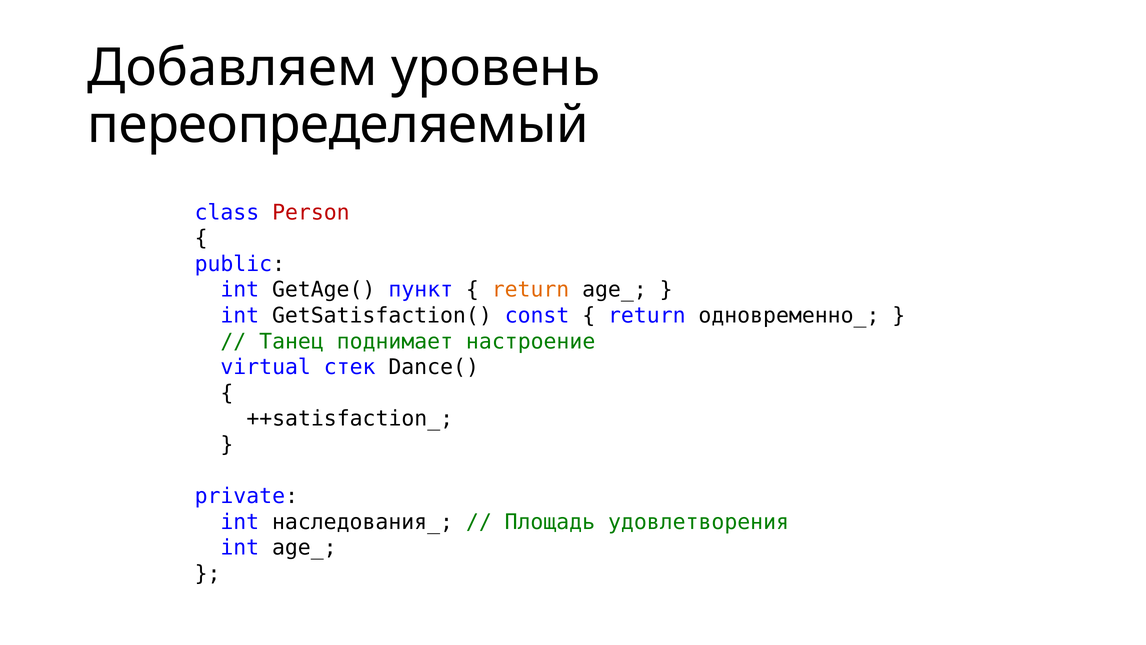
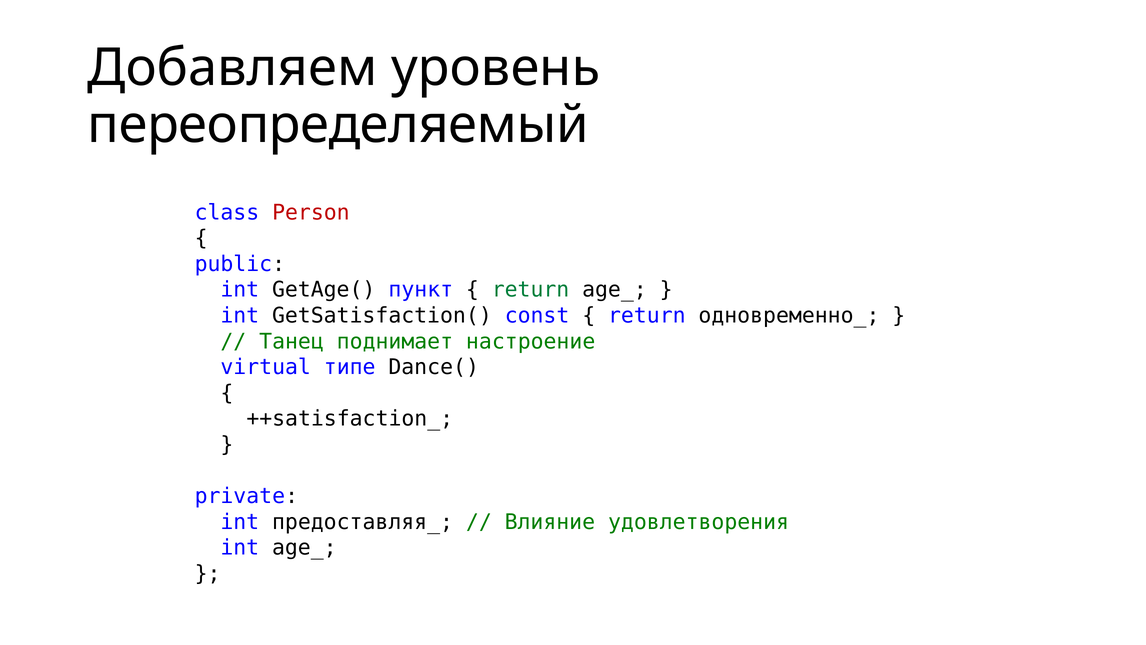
return at (531, 290) colour: orange -> green
стек: стек -> типе
наследования_: наследования_ -> предоставляя_
Площадь: Площадь -> Влияние
